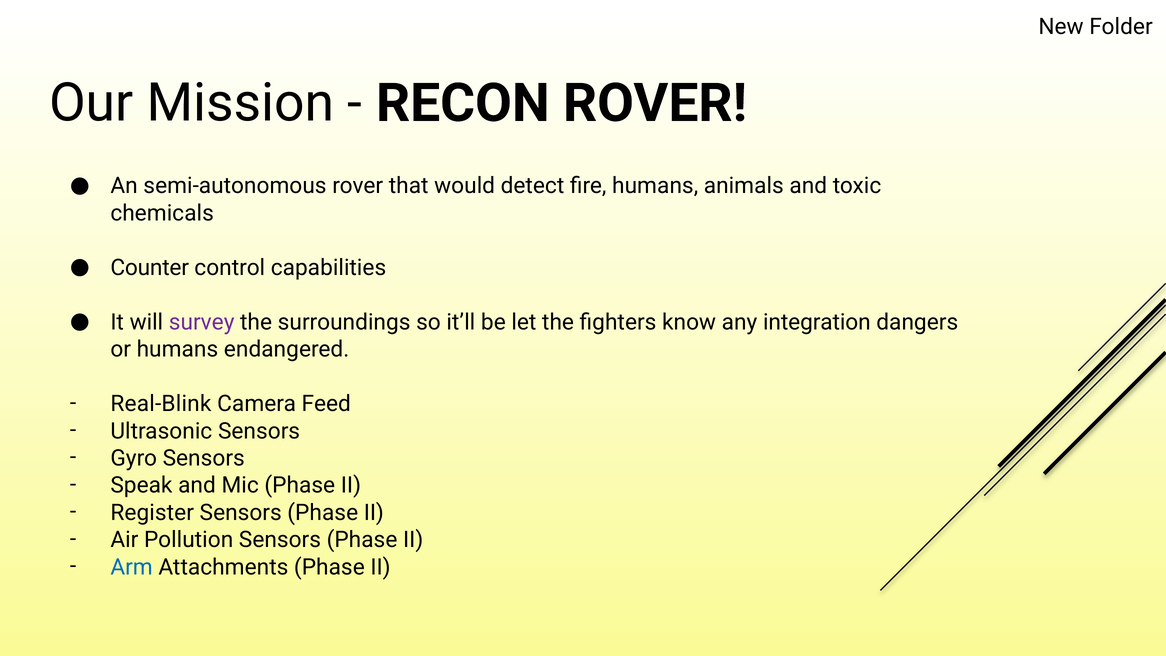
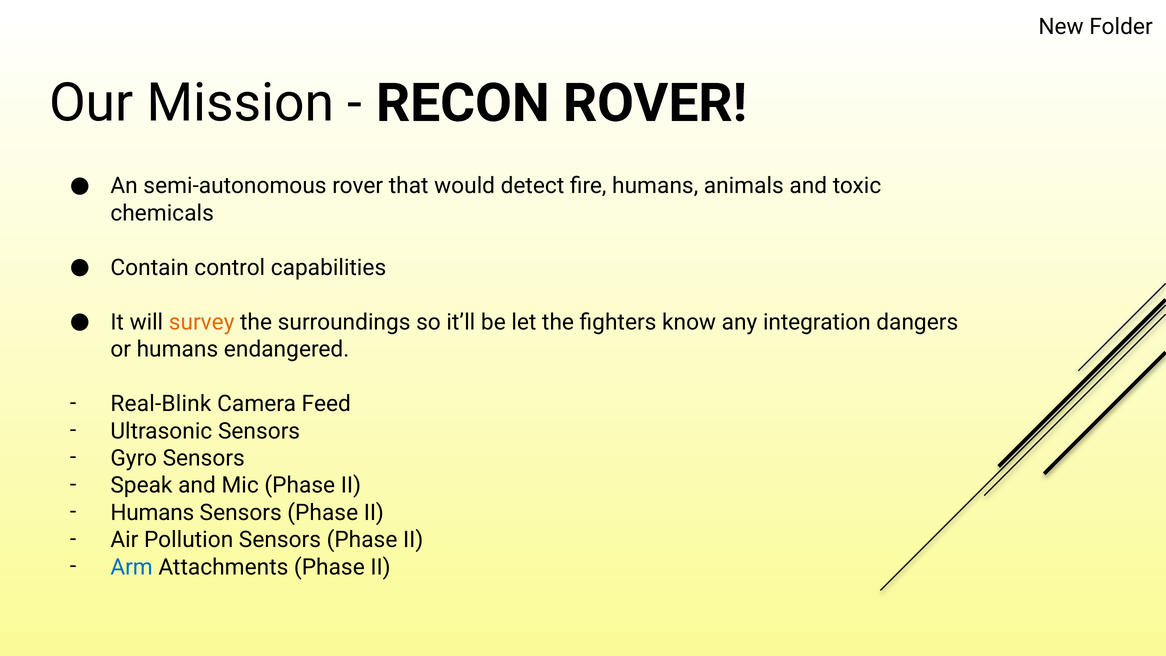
Counter: Counter -> Contain
survey colour: purple -> orange
Register at (152, 513): Register -> Humans
